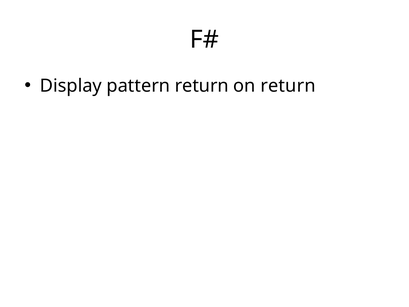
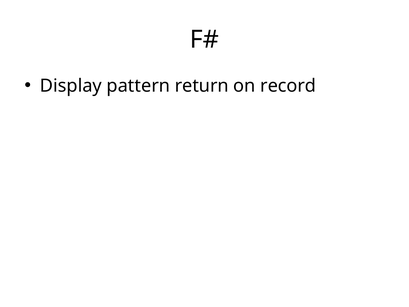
on return: return -> record
